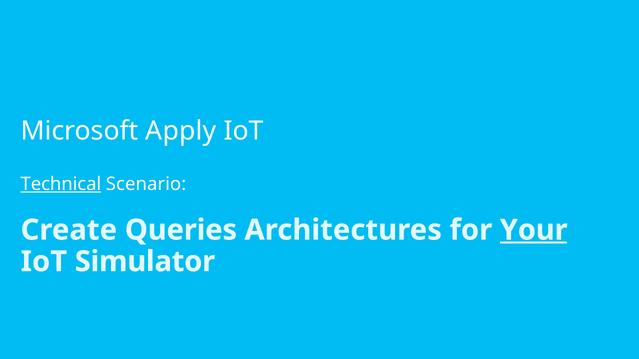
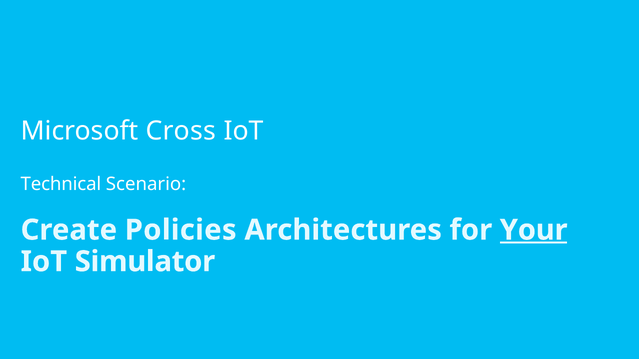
Apply: Apply -> Cross
Technical underline: present -> none
Queries: Queries -> Policies
